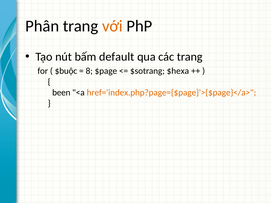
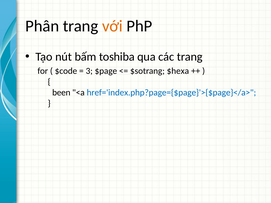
default: default -> toshiba
$buộc: $buộc -> $code
8: 8 -> 3
href='index.php?page={$page}'>{$page}</a> colour: orange -> blue
